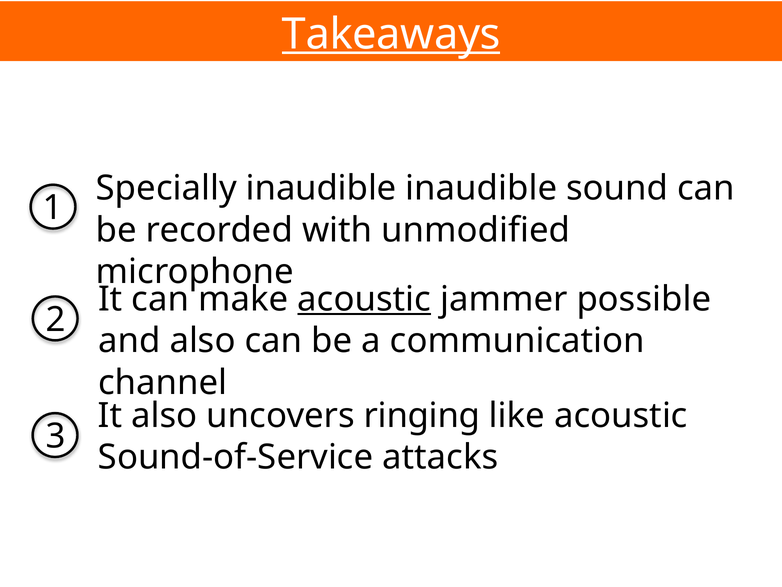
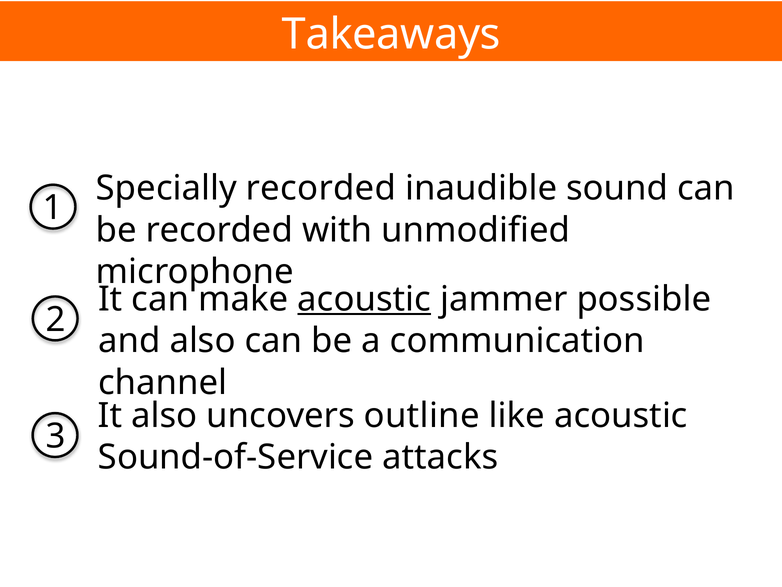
Takeaways underline: present -> none
Specially inaudible: inaudible -> recorded
ringing: ringing -> outline
